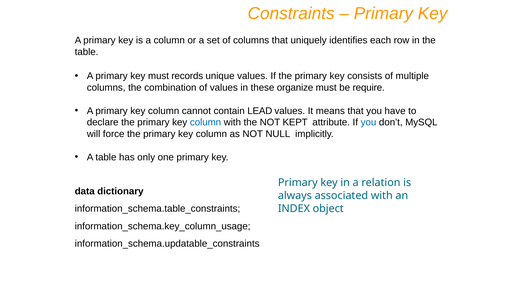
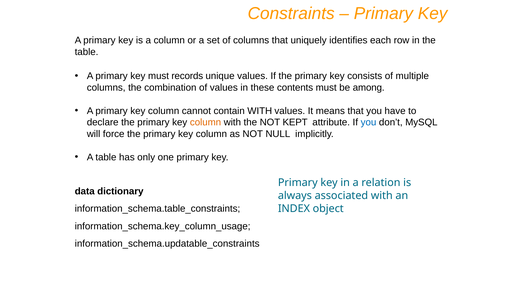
organize: organize -> contents
require: require -> among
contain LEAD: LEAD -> WITH
column at (206, 123) colour: blue -> orange
